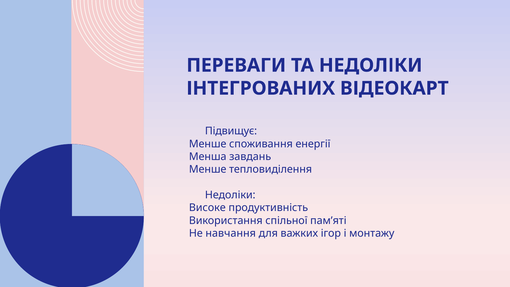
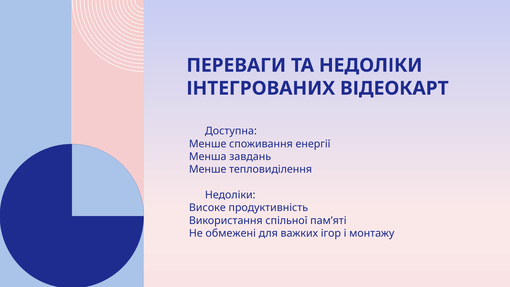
Підвищує: Підвищує -> Доступна
навчання: навчання -> обмежені
